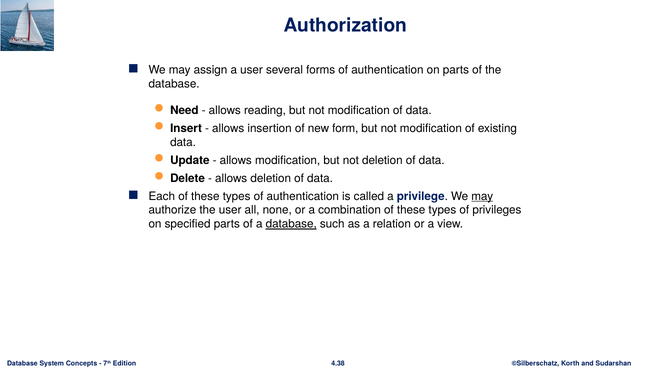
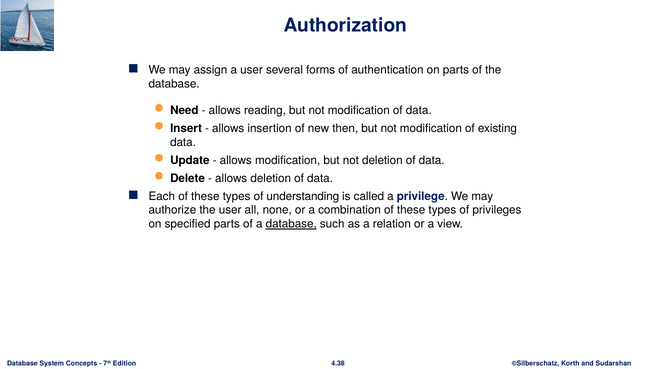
form: form -> then
types of authentication: authentication -> understanding
may at (482, 196) underline: present -> none
